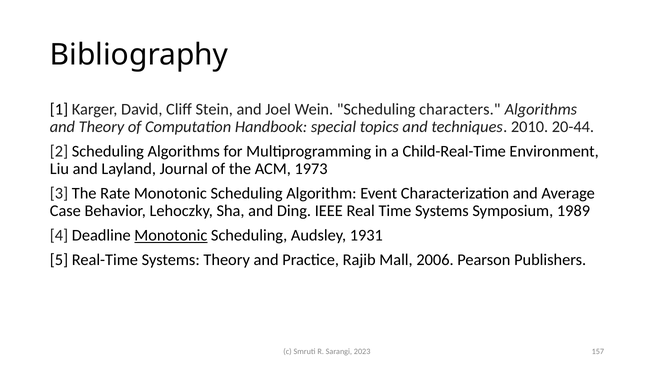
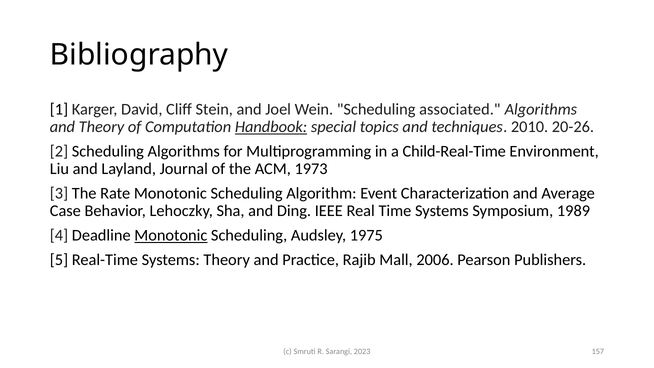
characters: characters -> associated
Handbook underline: none -> present
20-44: 20-44 -> 20-26
1931: 1931 -> 1975
